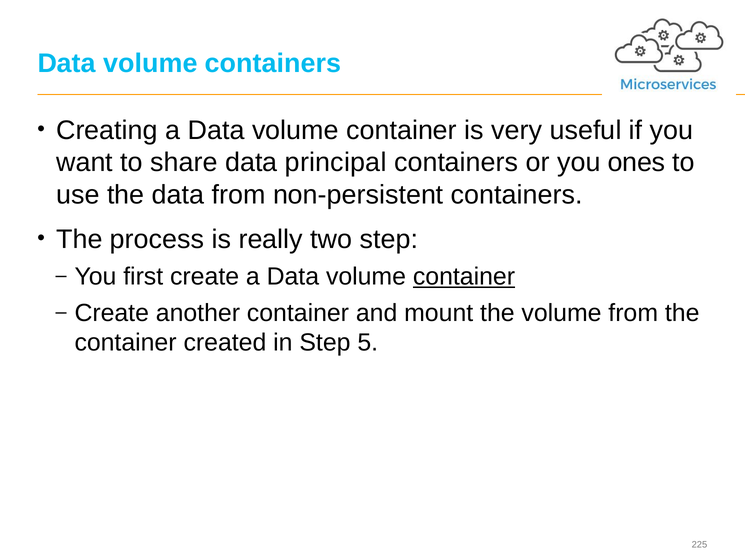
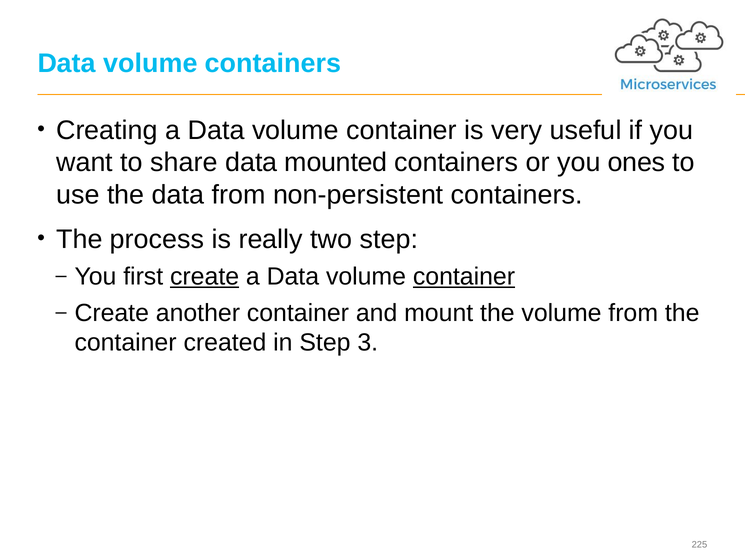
principal: principal -> mounted
create at (205, 277) underline: none -> present
5: 5 -> 3
